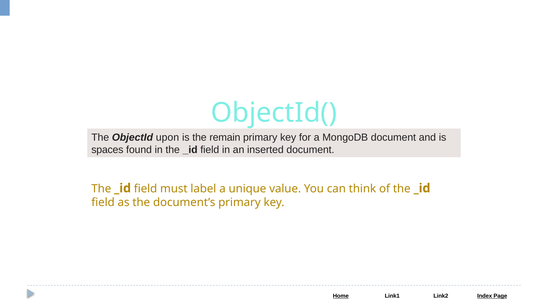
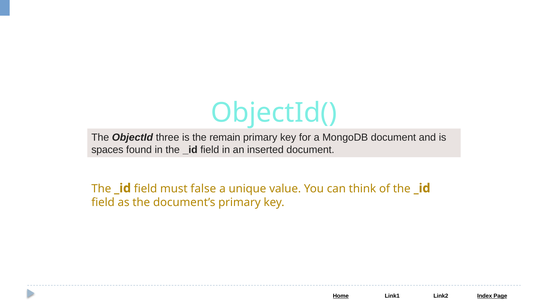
upon: upon -> three
label: label -> false
